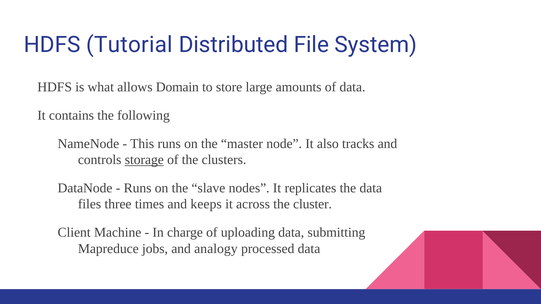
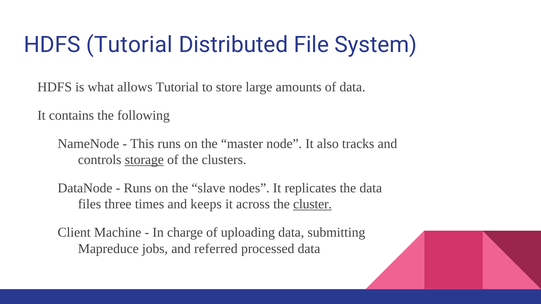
allows Domain: Domain -> Tutorial
cluster underline: none -> present
analogy: analogy -> referred
